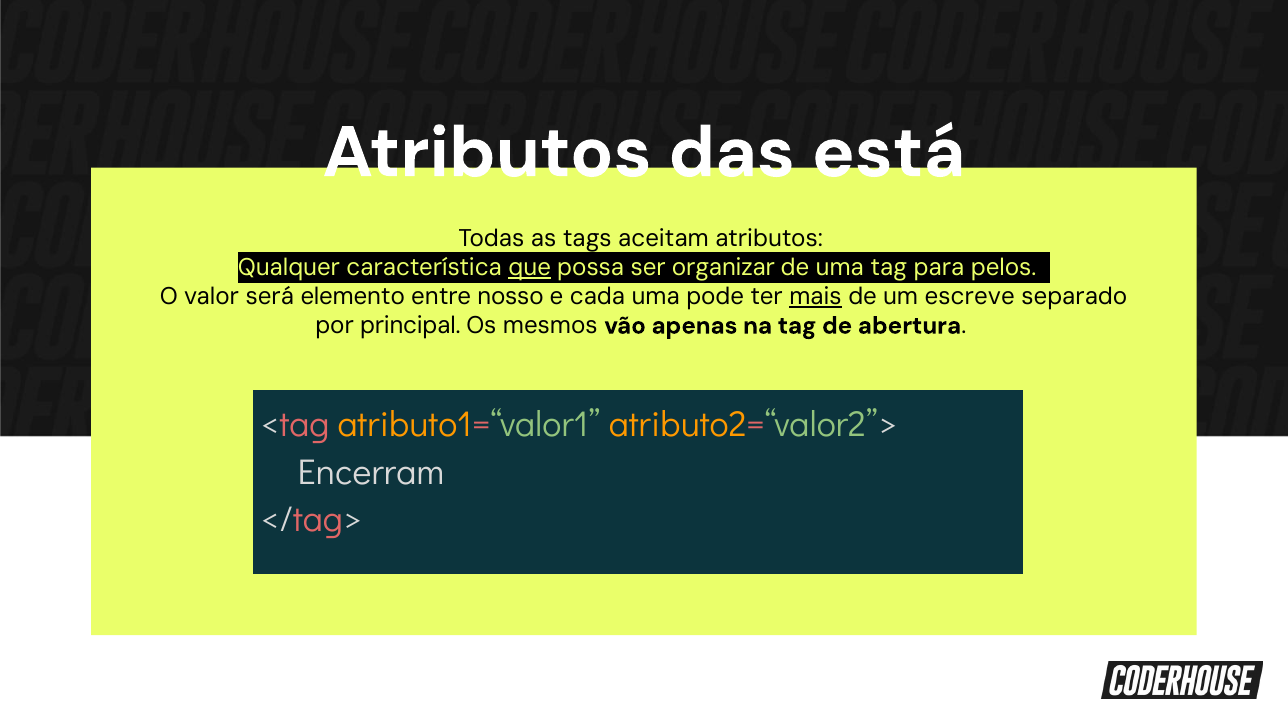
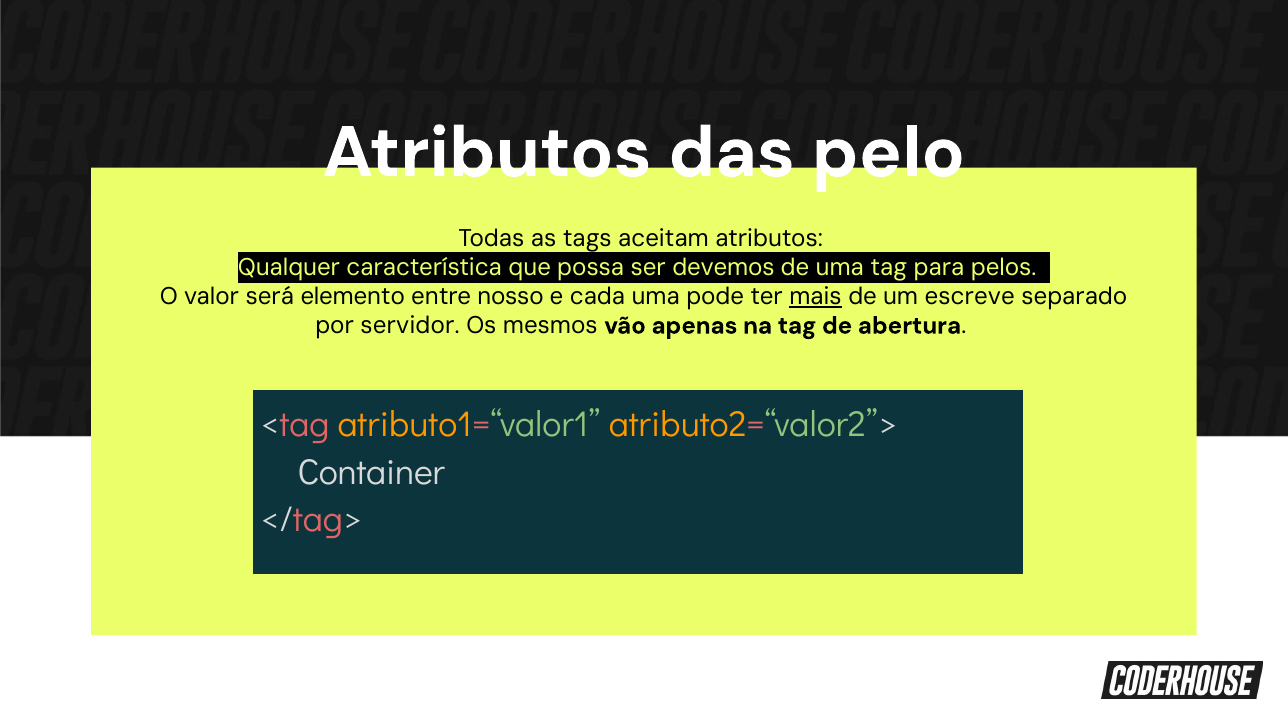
está: está -> pelo
que underline: present -> none
organizar: organizar -> devemos
principal: principal -> servidor
Encerram: Encerram -> Container
